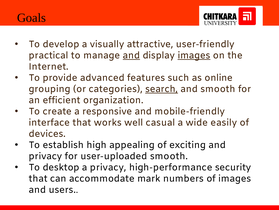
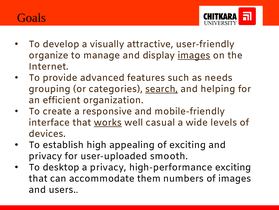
practical: practical -> organize
and at (131, 55) underline: present -> none
online: online -> needs
and smooth: smooth -> helping
works underline: none -> present
easily: easily -> levels
high-performance security: security -> exciting
mark: mark -> them
